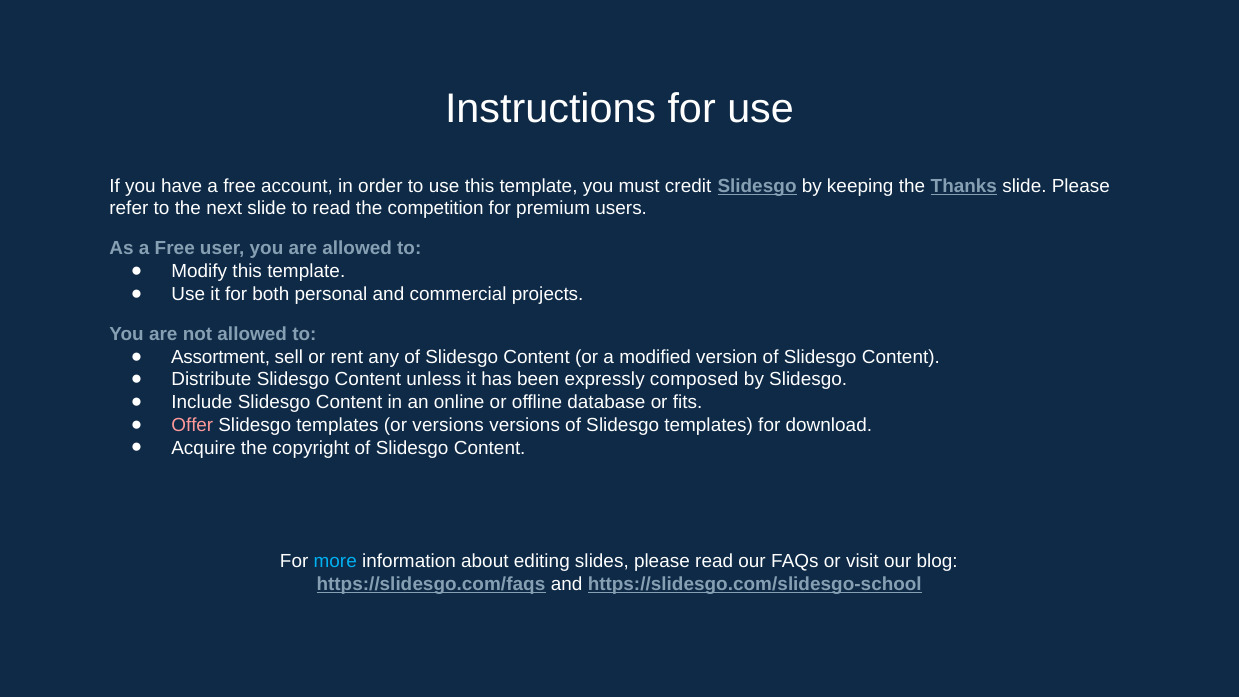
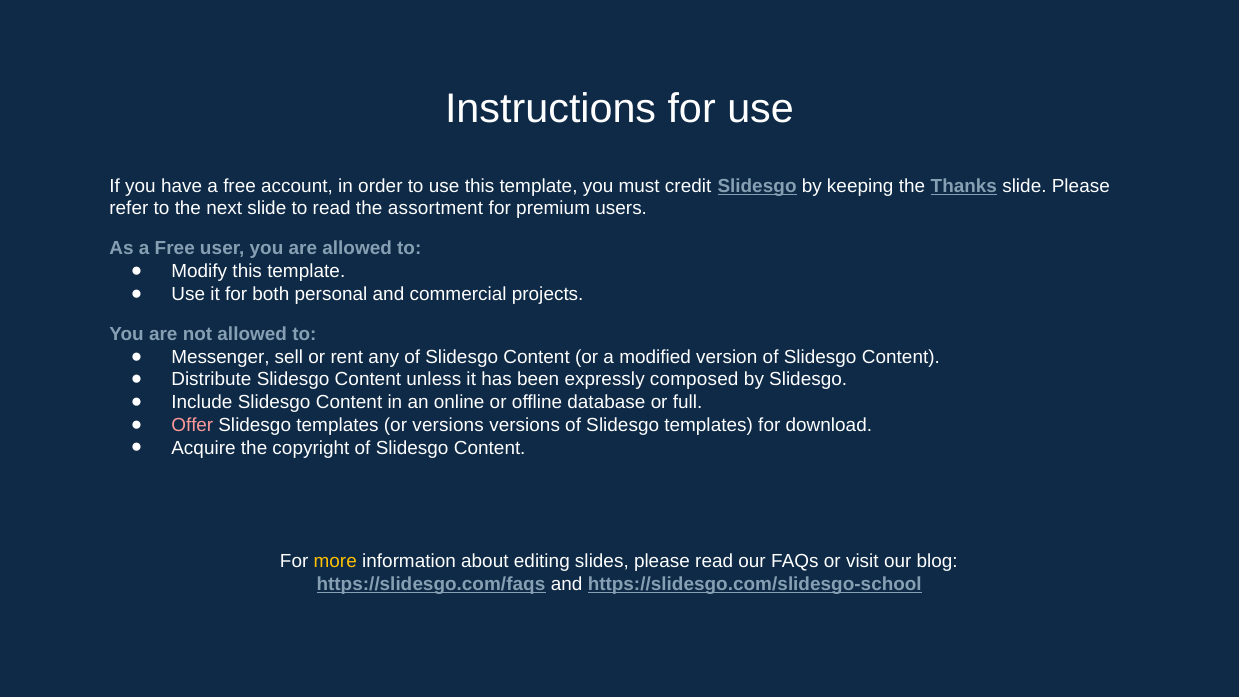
competition: competition -> assortment
Assortment: Assortment -> Messenger
fits: fits -> full
more colour: light blue -> yellow
